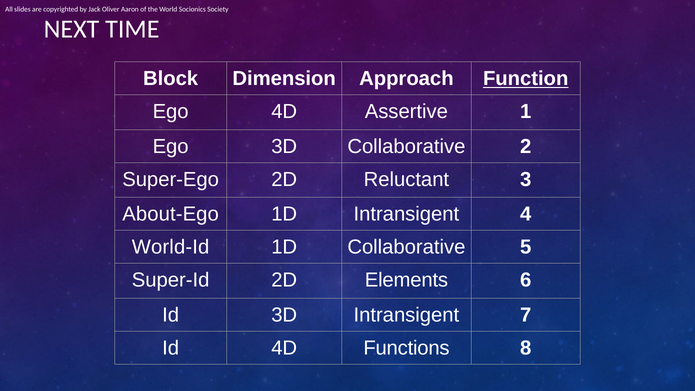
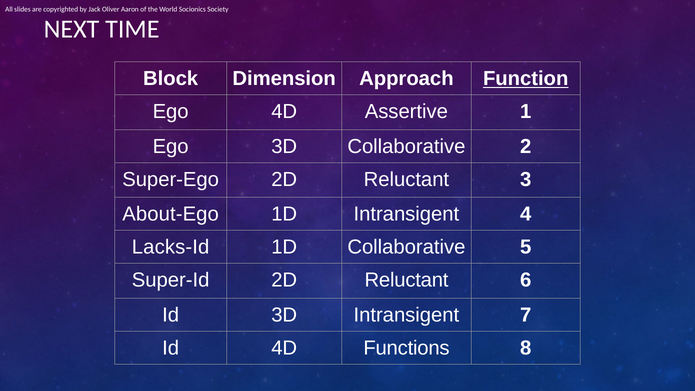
World-Id: World-Id -> Lacks-Id
Super-Id 2D Elements: Elements -> Reluctant
